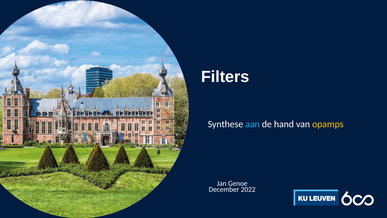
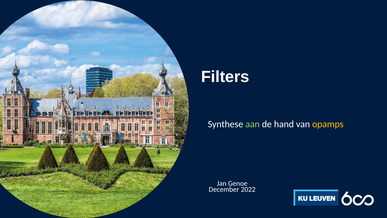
aan colour: light blue -> light green
